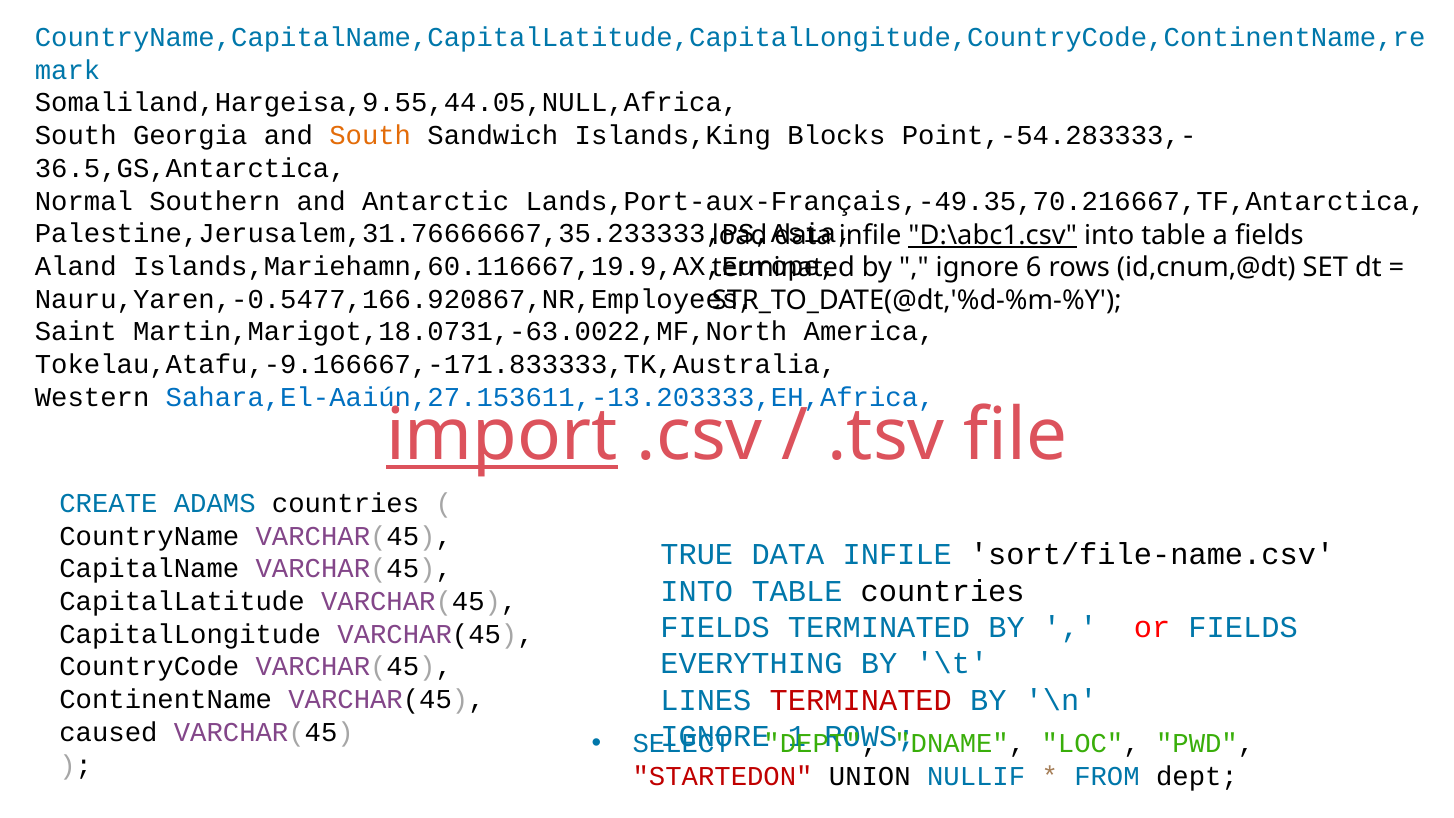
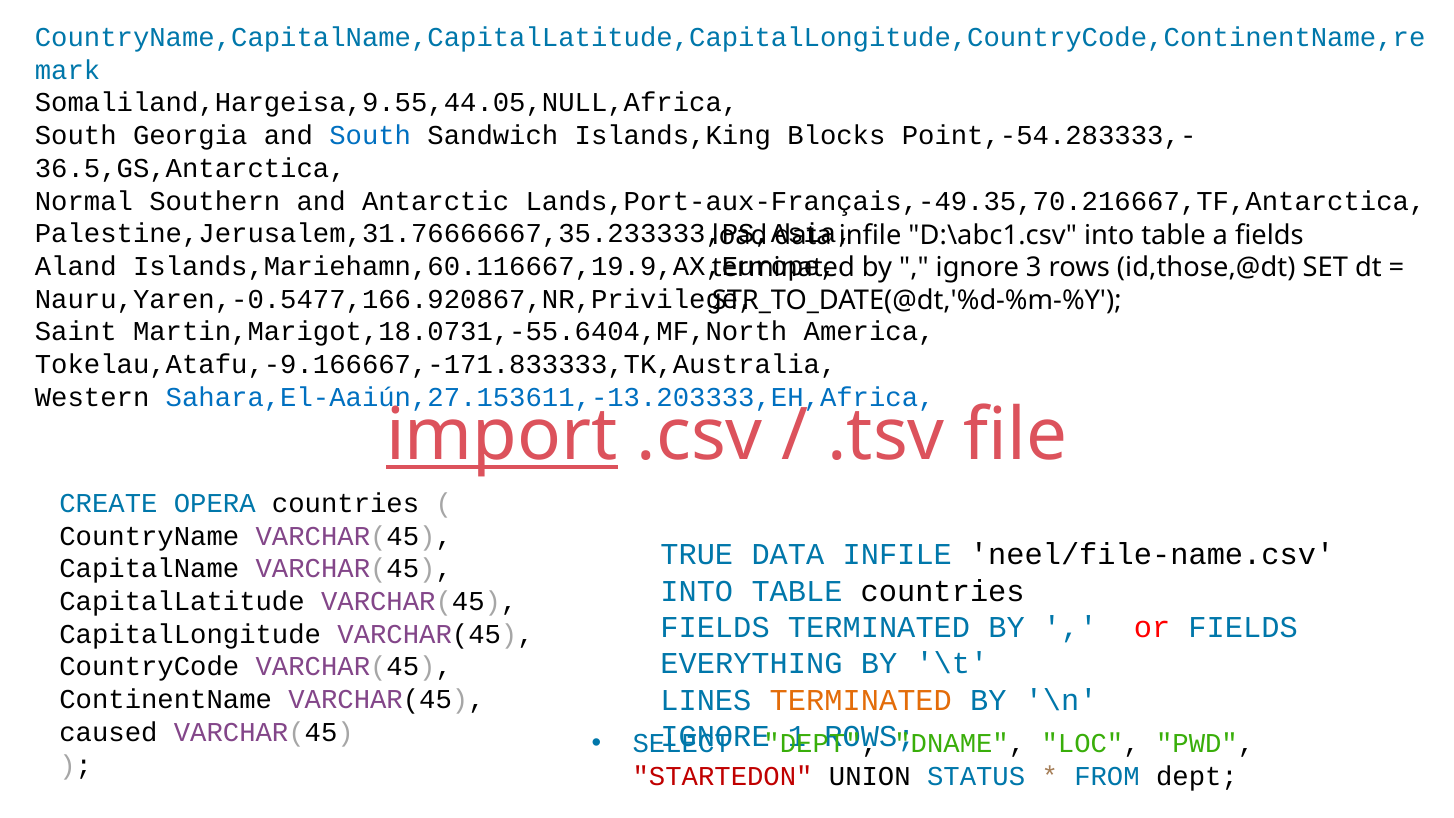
South at (370, 136) colour: orange -> blue
D:\abc1.csv underline: present -> none
6: 6 -> 3
id,cnum,@dt: id,cnum,@dt -> id,those,@dt
Nauru,Yaren,-0.5477,166.920867,NR,Employees: Nauru,Yaren,-0.5477,166.920867,NR,Employees -> Nauru,Yaren,-0.5477,166.920867,NR,Privilege
Martin,Marigot,18.0731,-63.0022,MF,North: Martin,Marigot,18.0731,-63.0022,MF,North -> Martin,Marigot,18.0731,-55.6404,MF,North
ADAMS: ADAMS -> OPERA
sort/file-name.csv: sort/file-name.csv -> neel/file-name.csv
TERMINATED at (861, 700) colour: red -> orange
NULLIF: NULLIF -> STATUS
